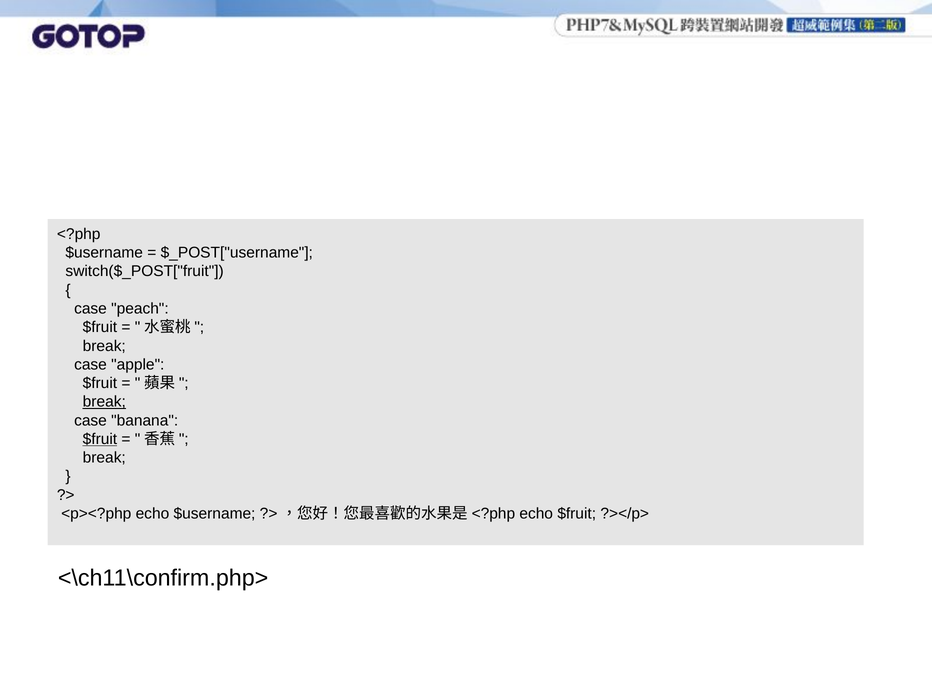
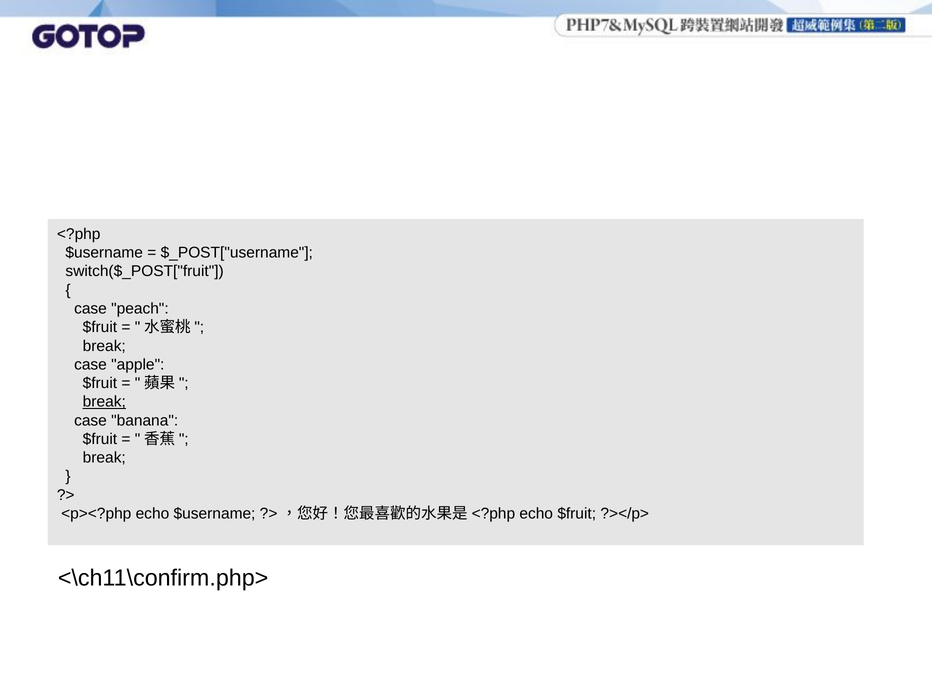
$fruit at (100, 439) underline: present -> none
